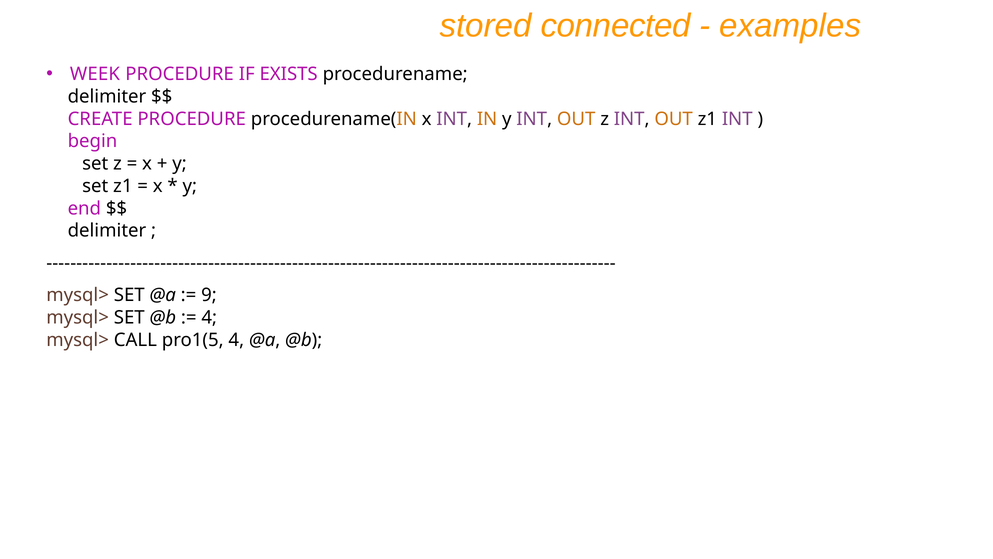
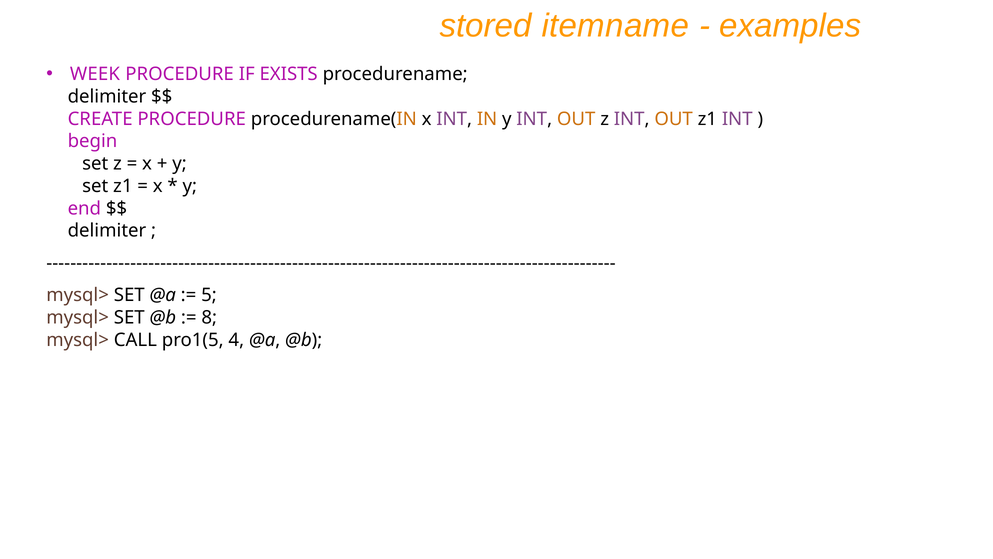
connected: connected -> itemname
9: 9 -> 5
4 at (209, 317): 4 -> 8
